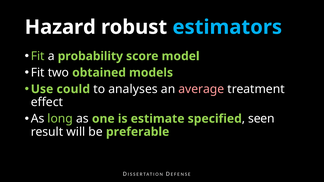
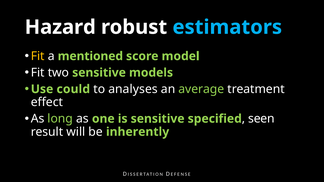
Fit at (38, 56) colour: light green -> yellow
probability: probability -> mentioned
two obtained: obtained -> sensitive
average colour: pink -> light green
is estimate: estimate -> sensitive
preferable: preferable -> inherently
